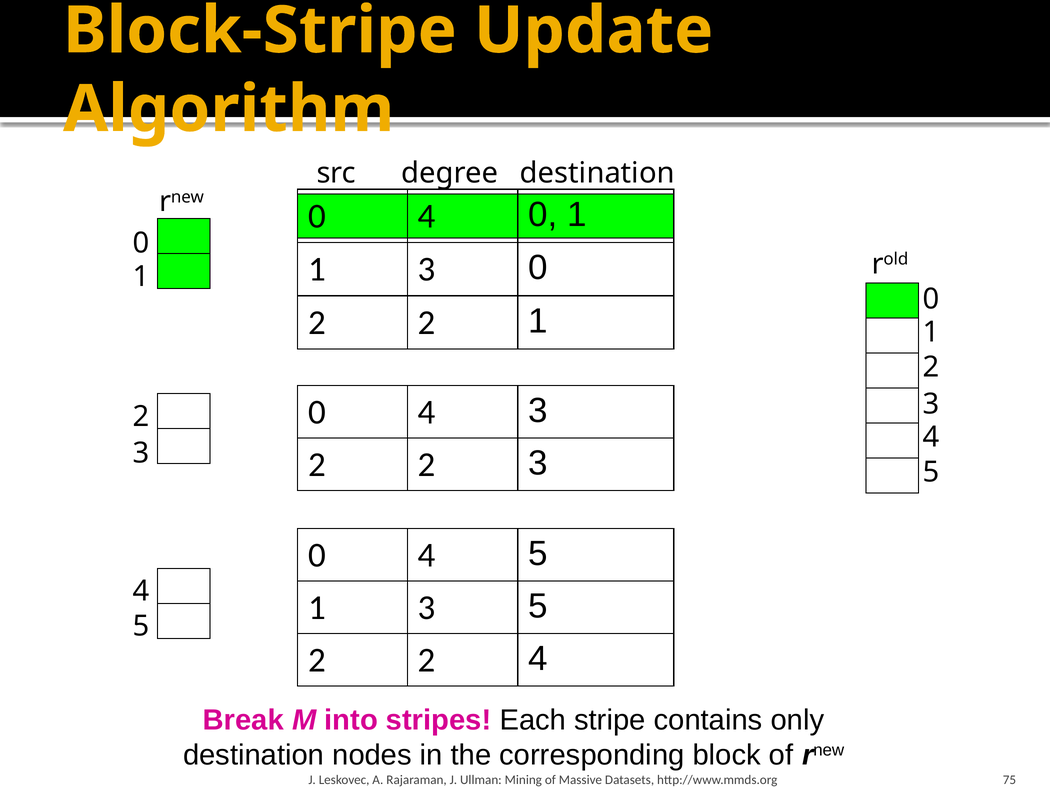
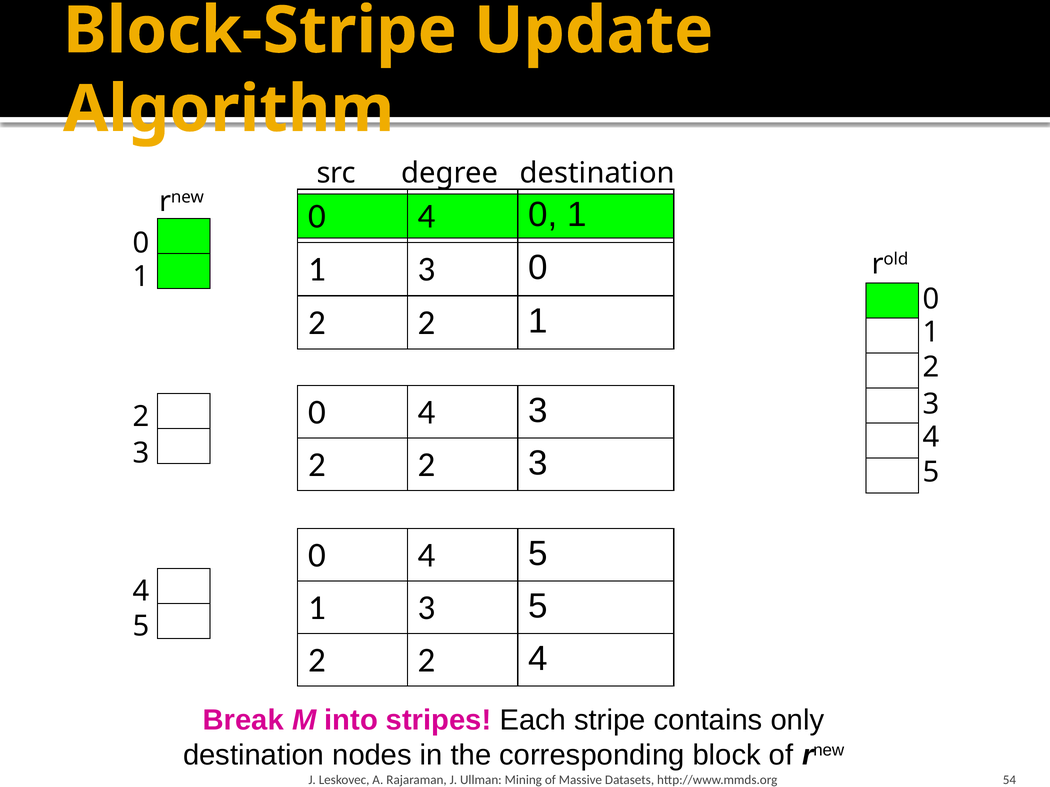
75: 75 -> 54
